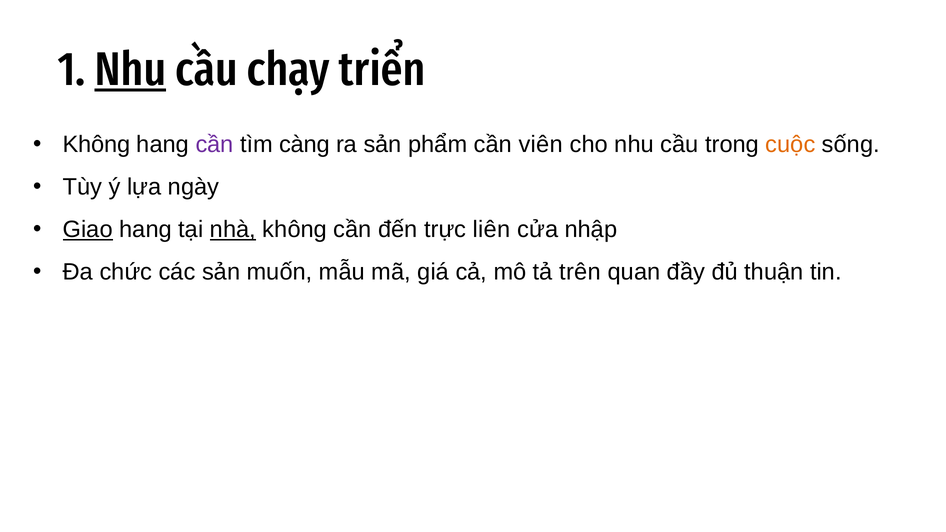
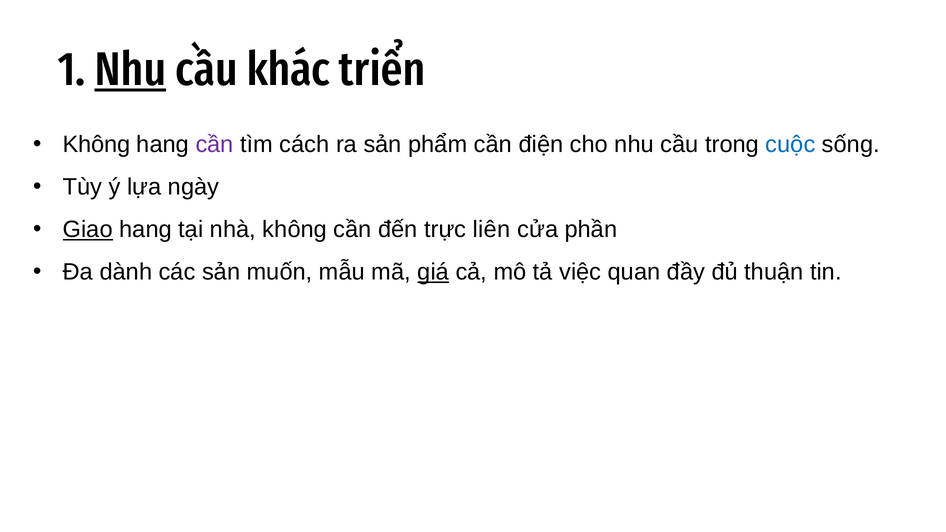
chạy: chạy -> khác
càng: càng -> cách
viên: viên -> điện
cuộc colour: orange -> blue
nhà underline: present -> none
nhập: nhập -> phần
chức: chức -> dành
giá underline: none -> present
trên: trên -> việc
